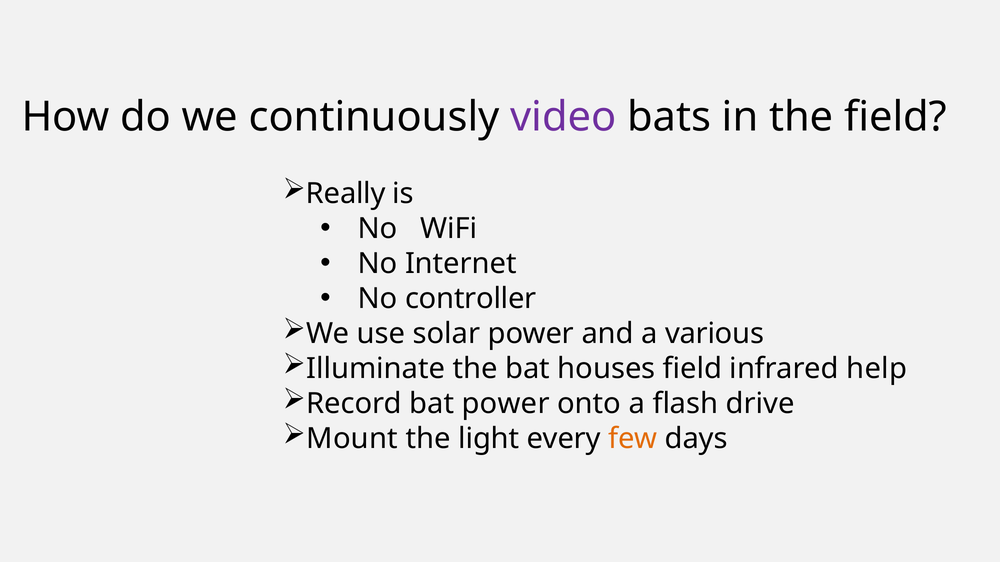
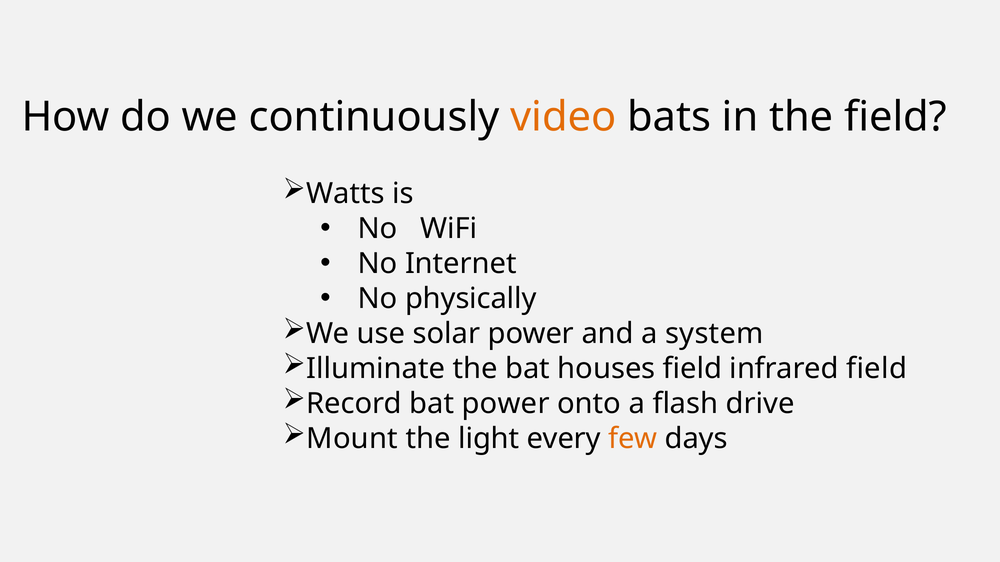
video colour: purple -> orange
Really: Really -> Watts
controller: controller -> physically
various: various -> system
infrared help: help -> field
